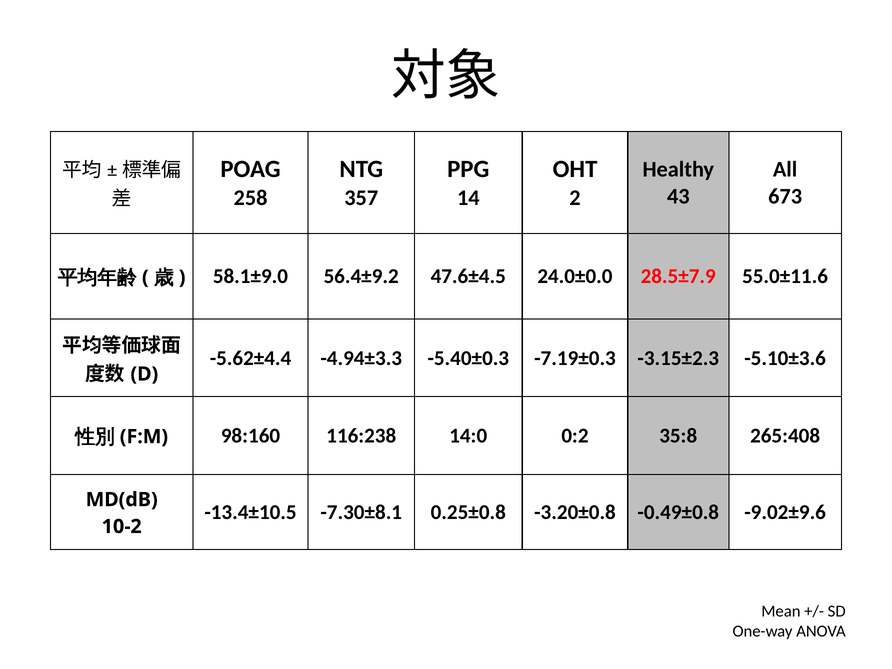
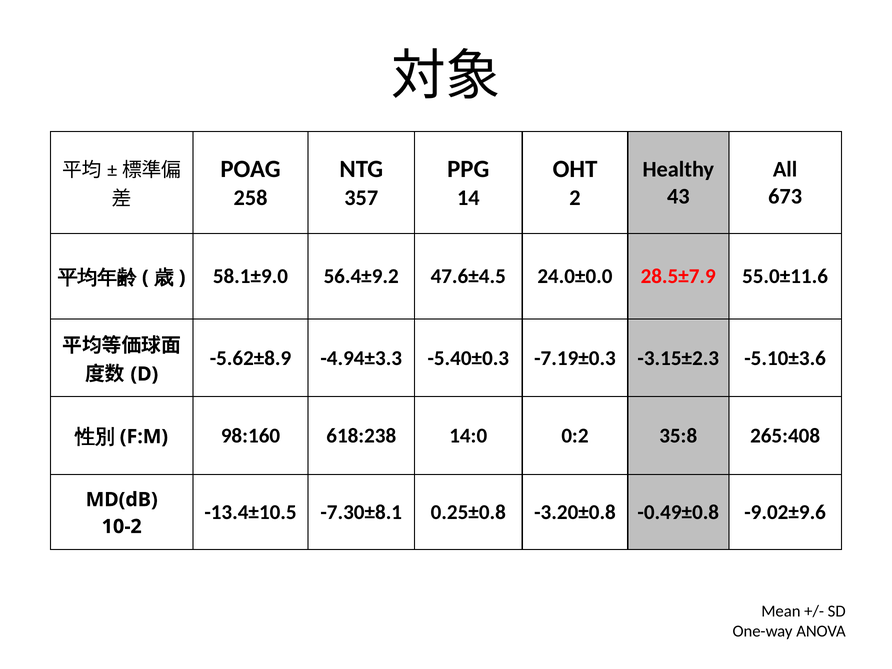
-5.62±4.4: -5.62±4.4 -> -5.62±8.9
116:238: 116:238 -> 618:238
